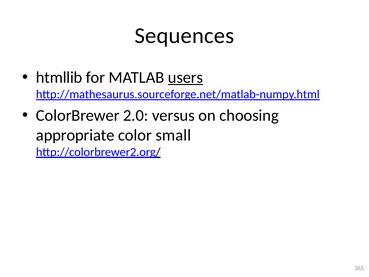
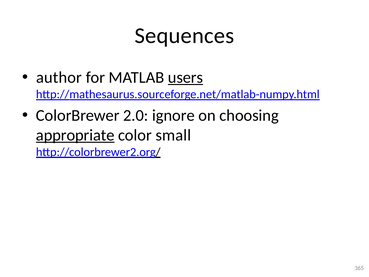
htmllib: htmllib -> author
versus: versus -> ignore
appropriate underline: none -> present
